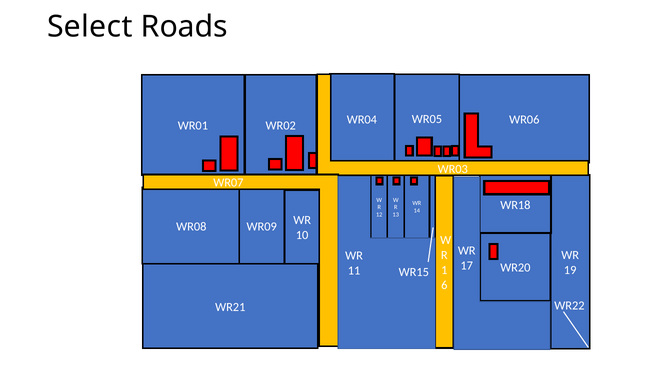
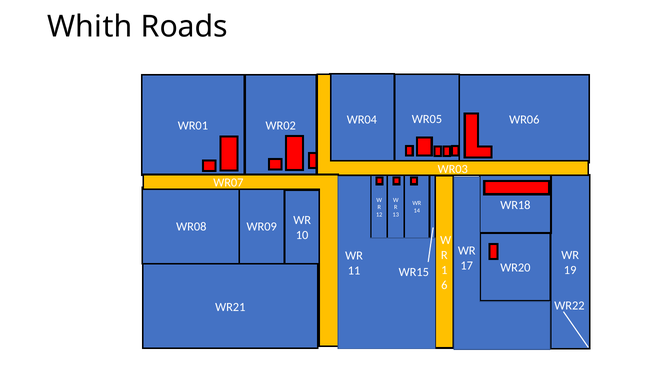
Select: Select -> Whith
